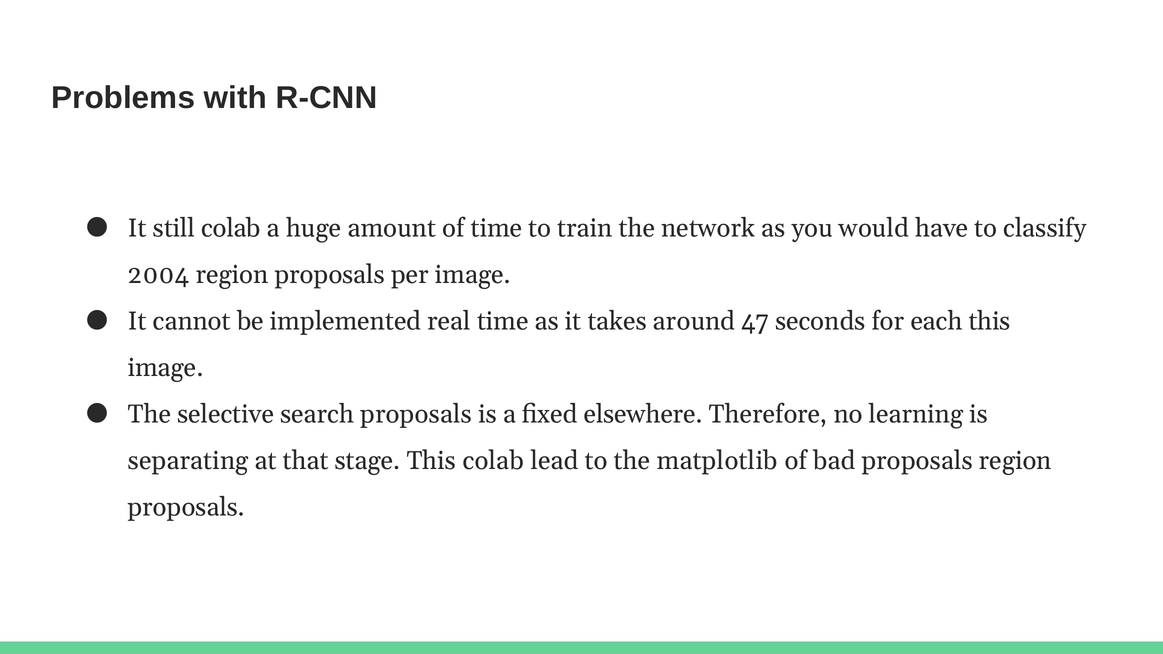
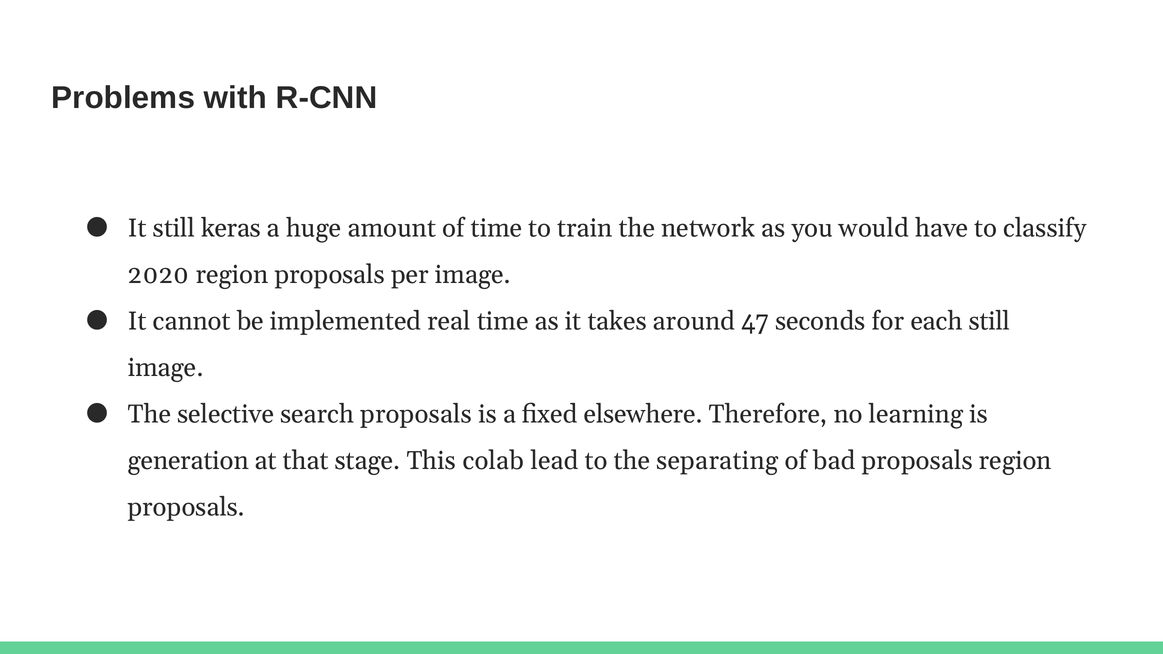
still colab: colab -> keras
2004: 2004 -> 2020
each this: this -> still
separating: separating -> generation
matplotlib: matplotlib -> separating
